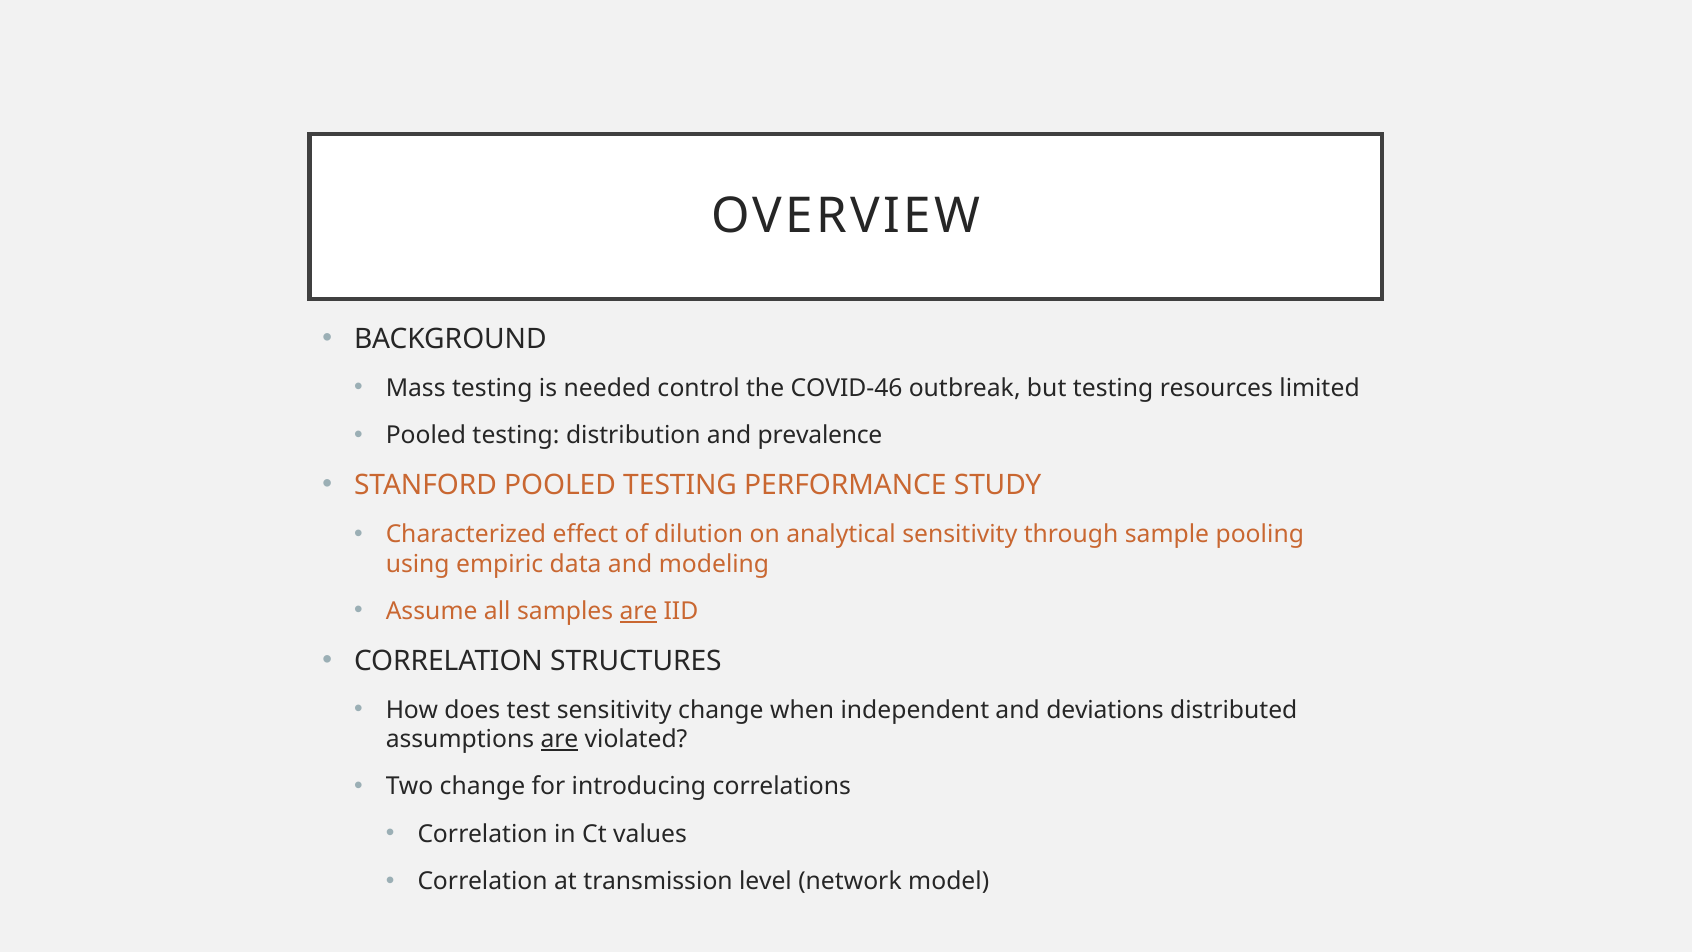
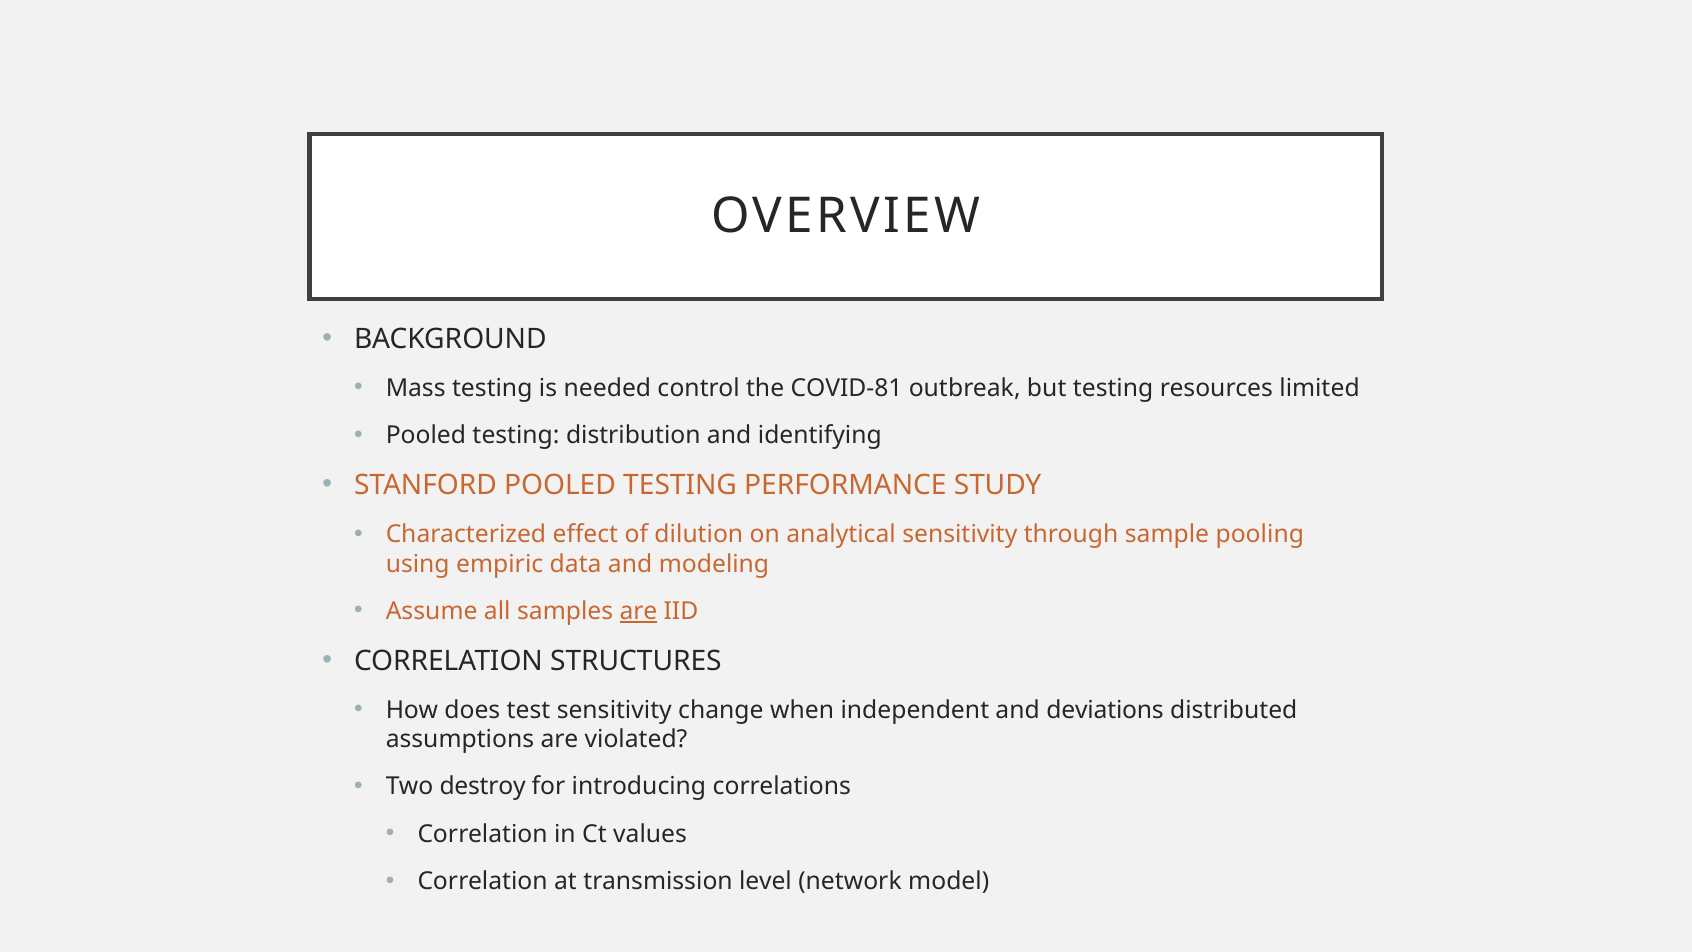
COVID-46: COVID-46 -> COVID-81
prevalence: prevalence -> identifying
are at (559, 739) underline: present -> none
Two change: change -> destroy
